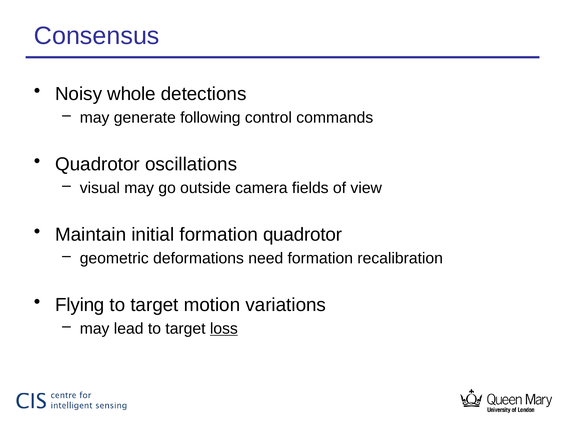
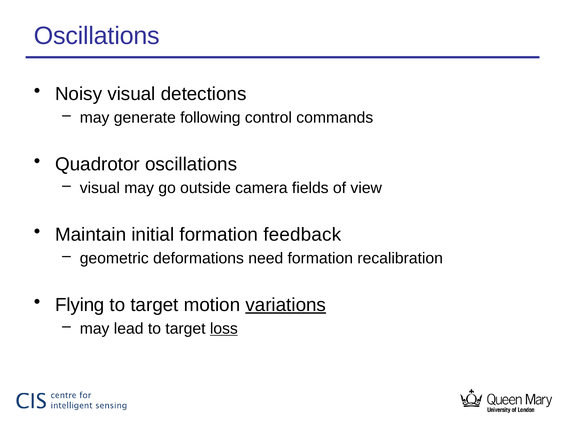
Consensus at (97, 36): Consensus -> Oscillations
Noisy whole: whole -> visual
formation quadrotor: quadrotor -> feedback
variations underline: none -> present
